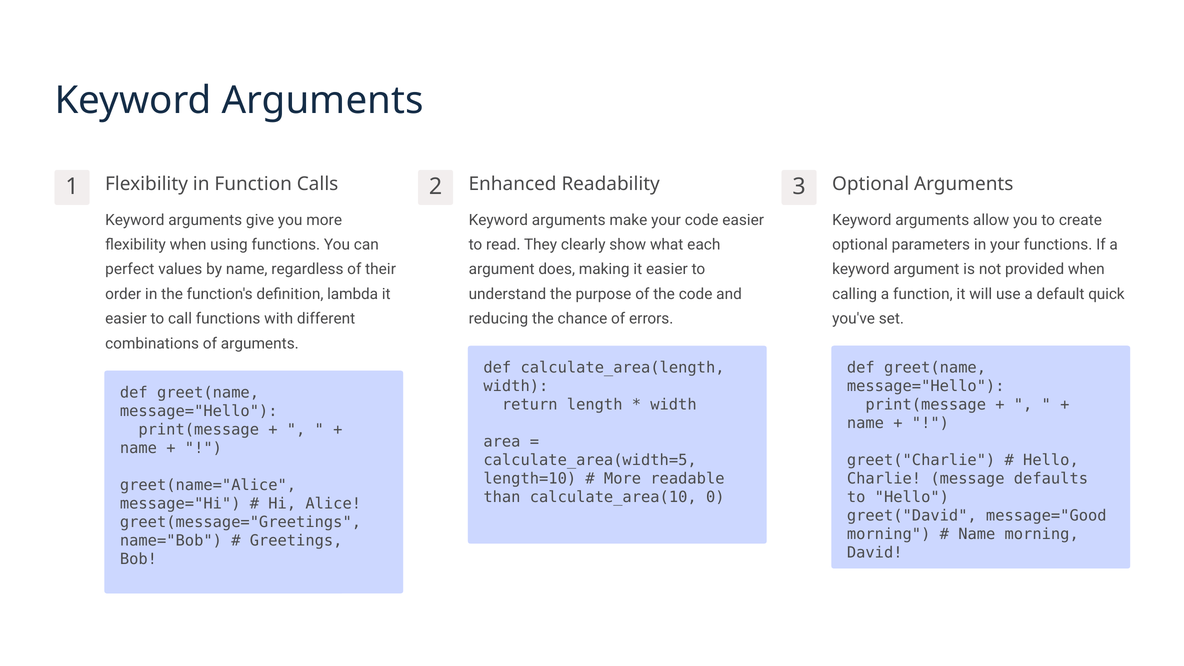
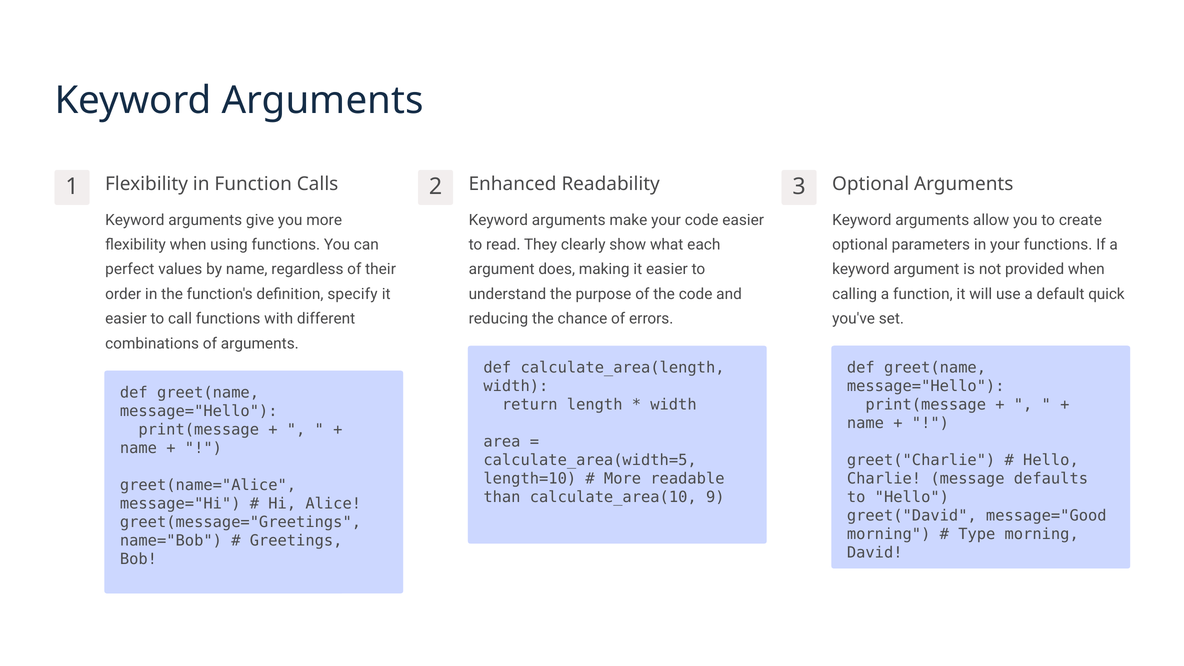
lambda: lambda -> specify
0: 0 -> 9
Name at (977, 534): Name -> Type
